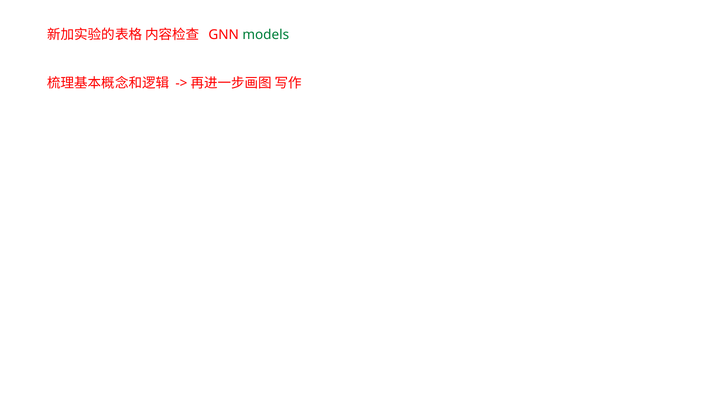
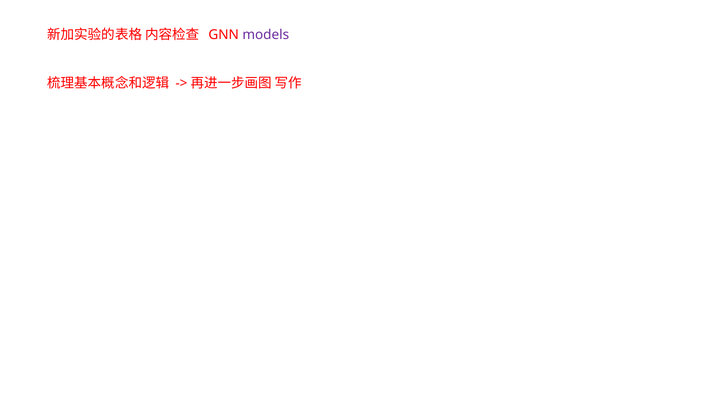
models colour: green -> purple
